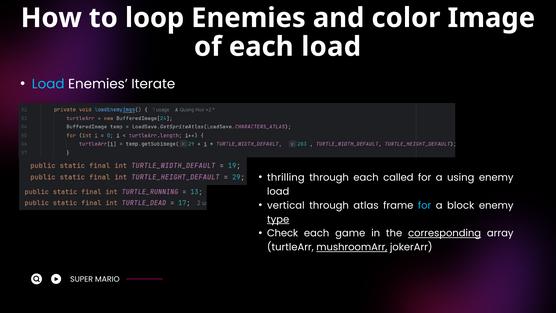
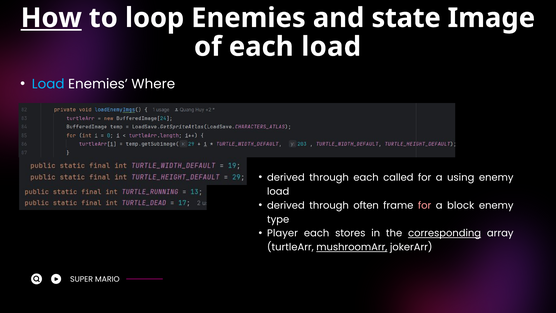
How underline: none -> present
color: color -> state
Iterate: Iterate -> Where
thrilling at (286, 177): thrilling -> derived
vertical at (286, 205): vertical -> derived
atlas: atlas -> often
for at (425, 205) colour: light blue -> pink
type underline: present -> none
Check: Check -> Player
game: game -> stores
